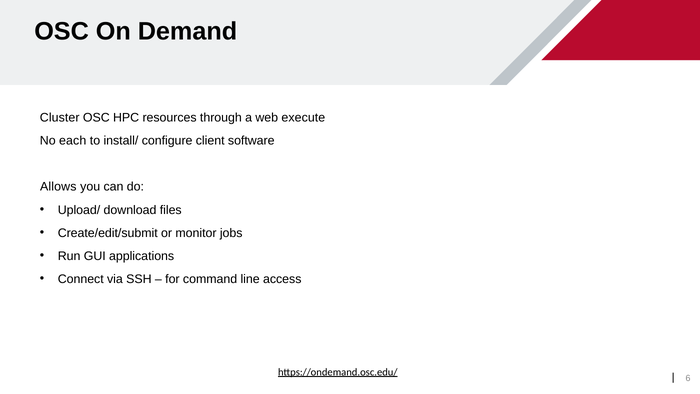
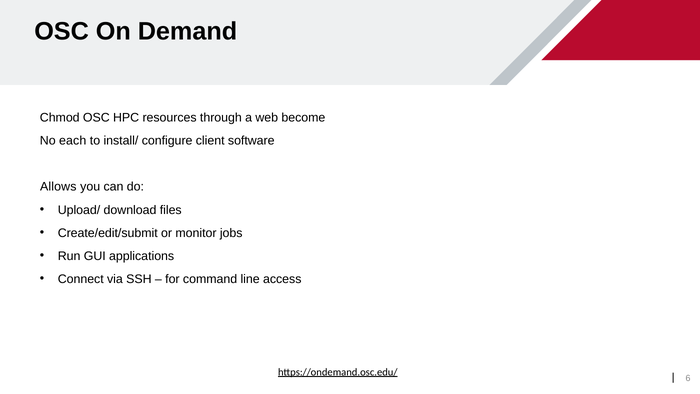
Cluster: Cluster -> Chmod
execute: execute -> become
